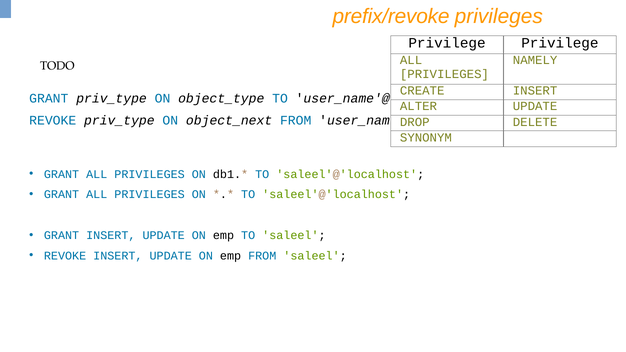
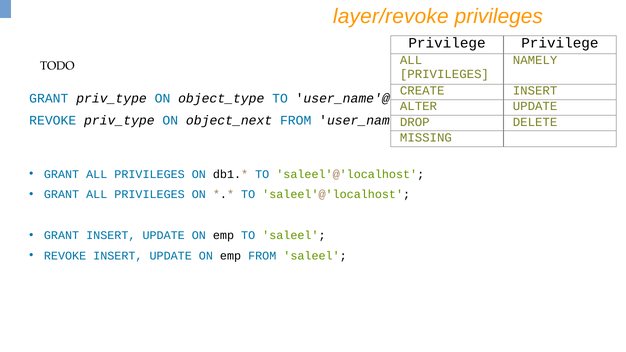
prefix/revoke: prefix/revoke -> layer/revoke
SYNONYM: SYNONYM -> MISSING
